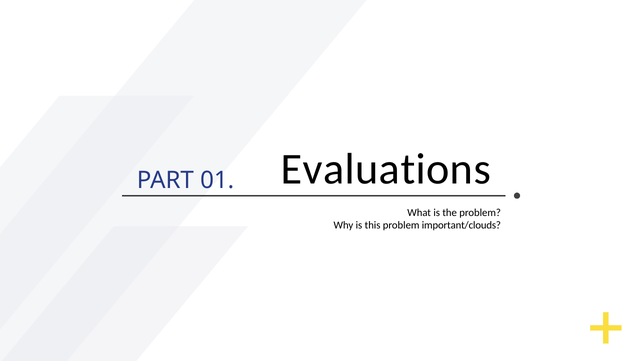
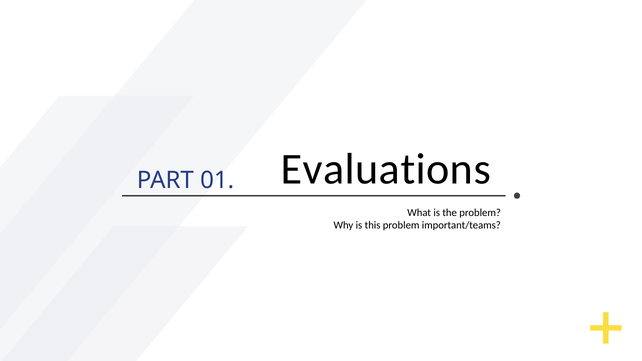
important/clouds: important/clouds -> important/teams
